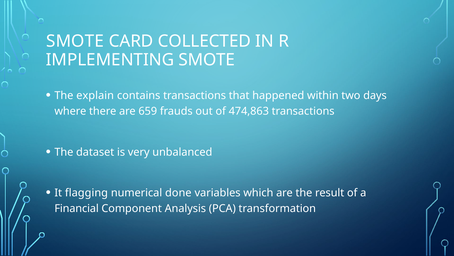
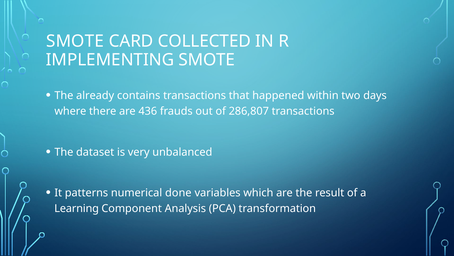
explain: explain -> already
659: 659 -> 436
474,863: 474,863 -> 286,807
flagging: flagging -> patterns
Financial: Financial -> Learning
